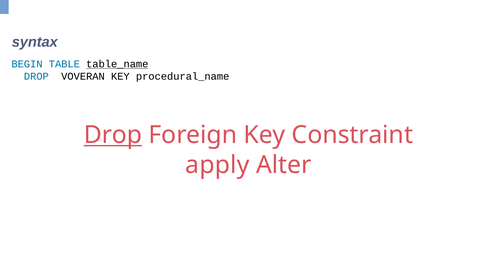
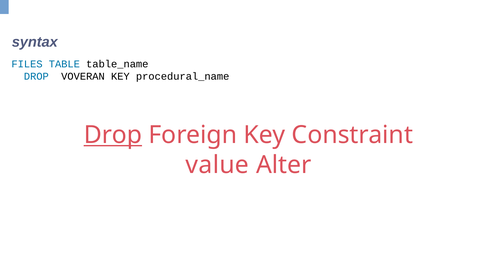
BEGIN: BEGIN -> FILES
table_name underline: present -> none
apply: apply -> value
